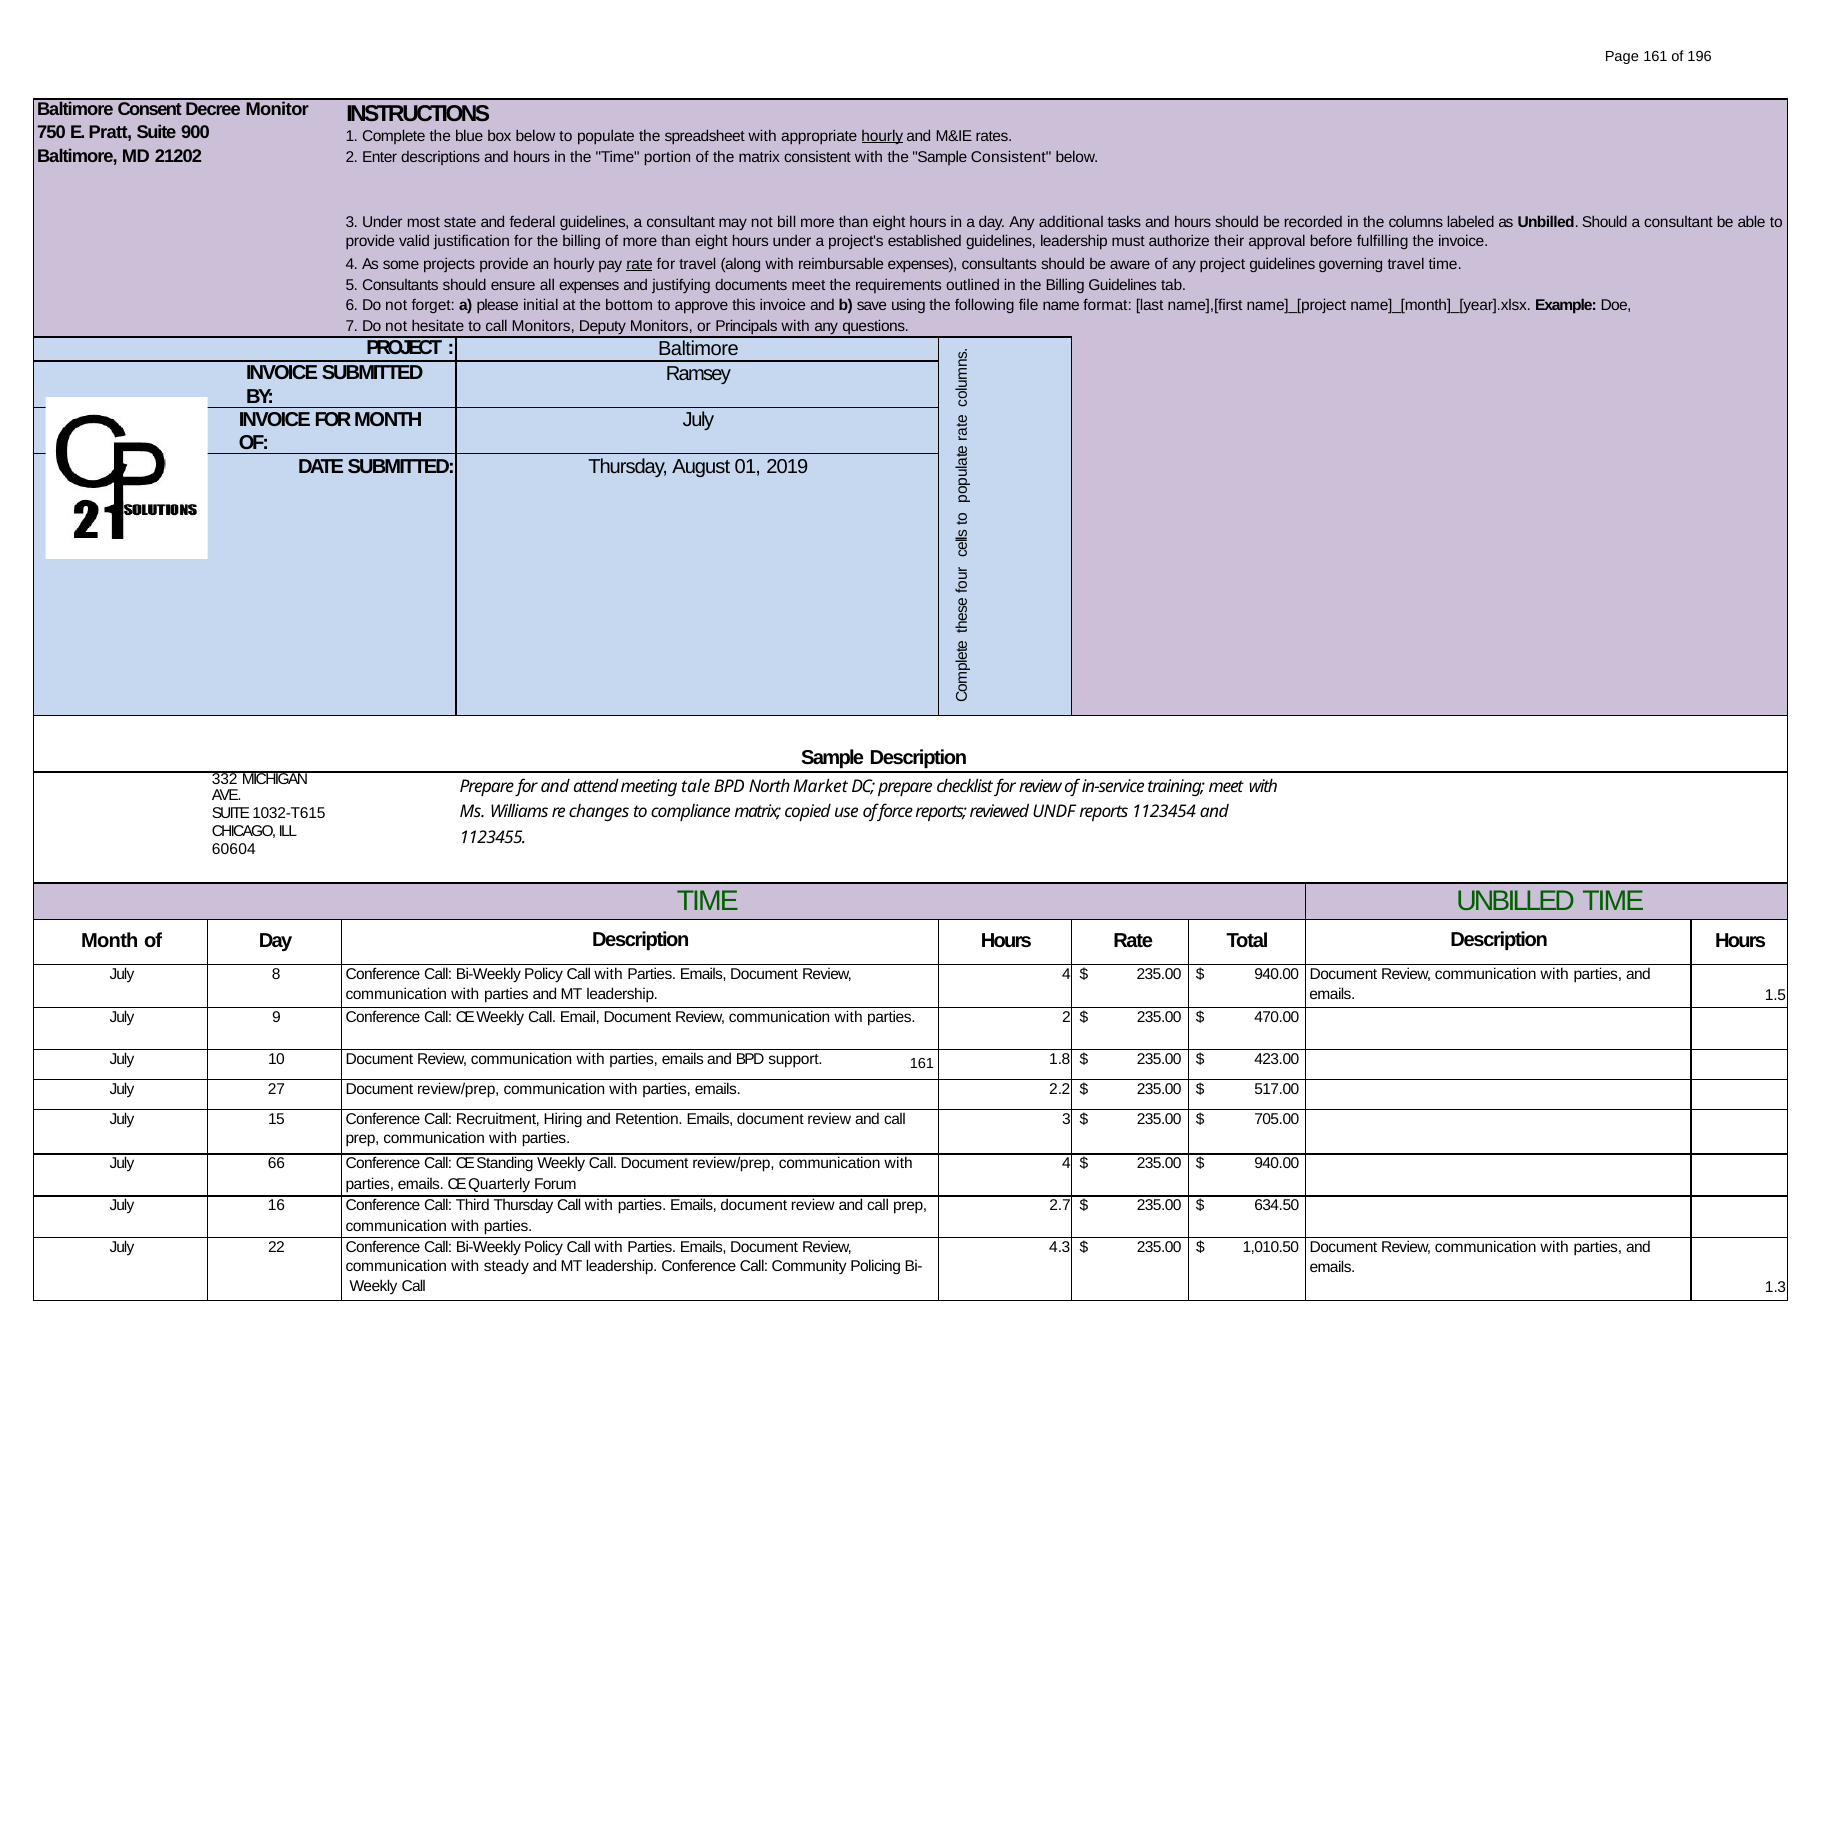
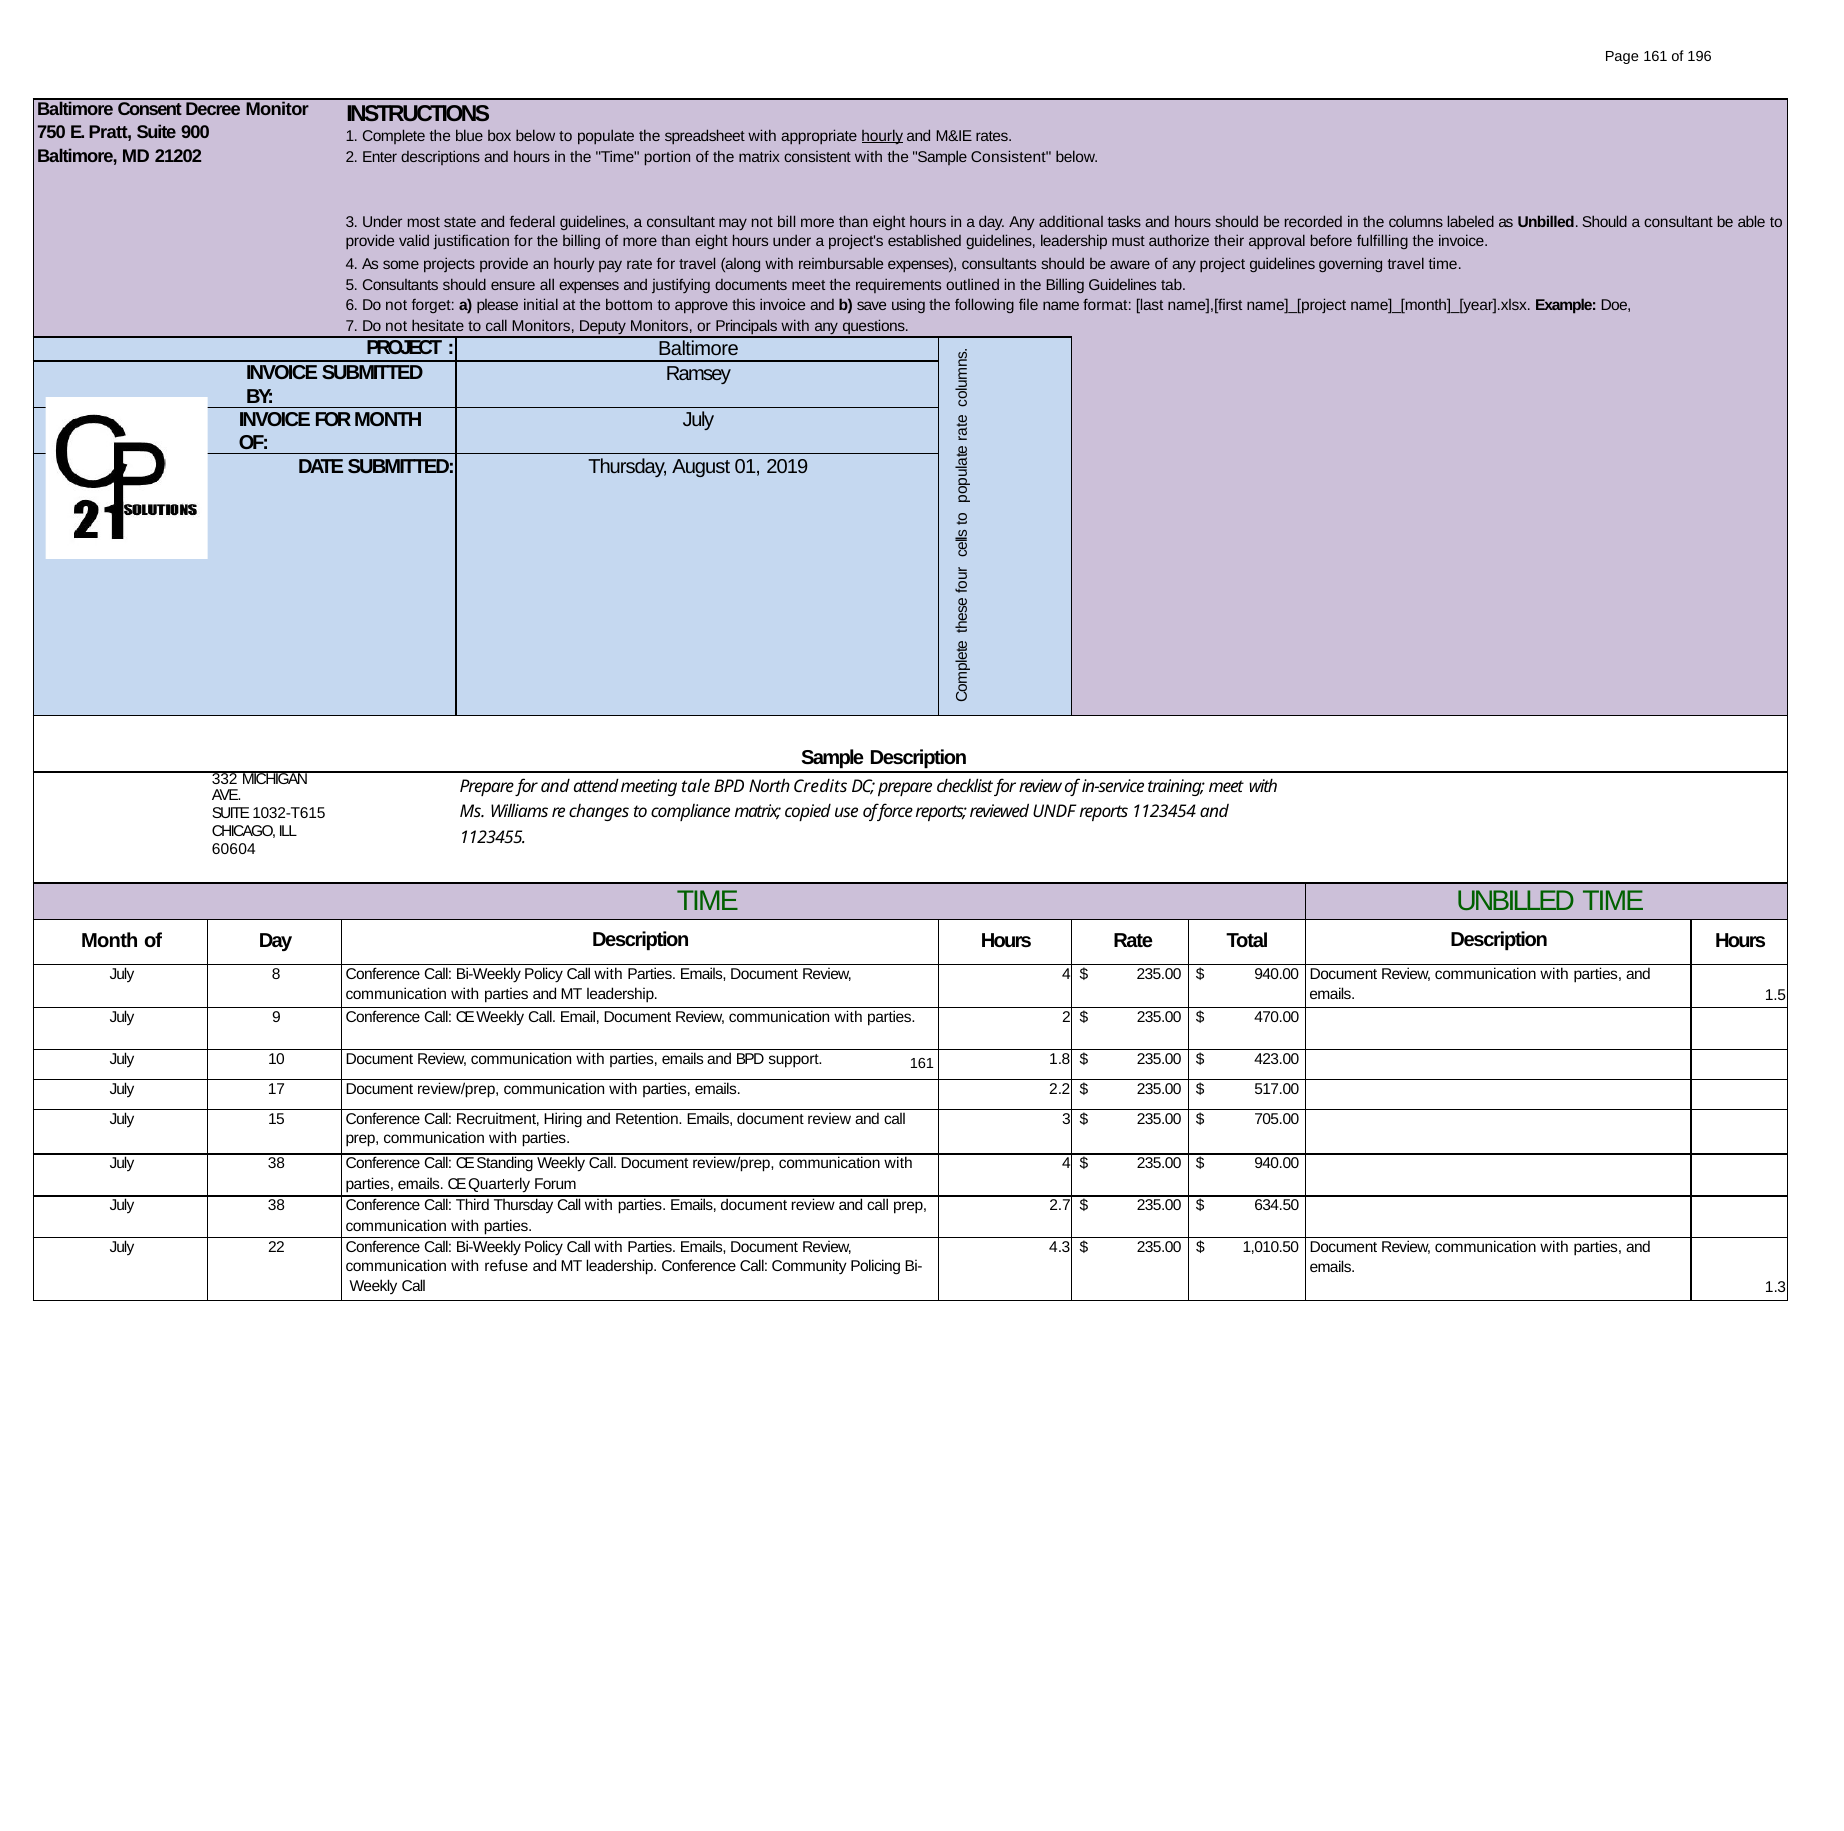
rate at (640, 264) underline: present -> none
Market: Market -> Credits
27: 27 -> 17
66 at (277, 1164): 66 -> 38
16 at (277, 1206): 16 -> 38
steady: steady -> refuse
